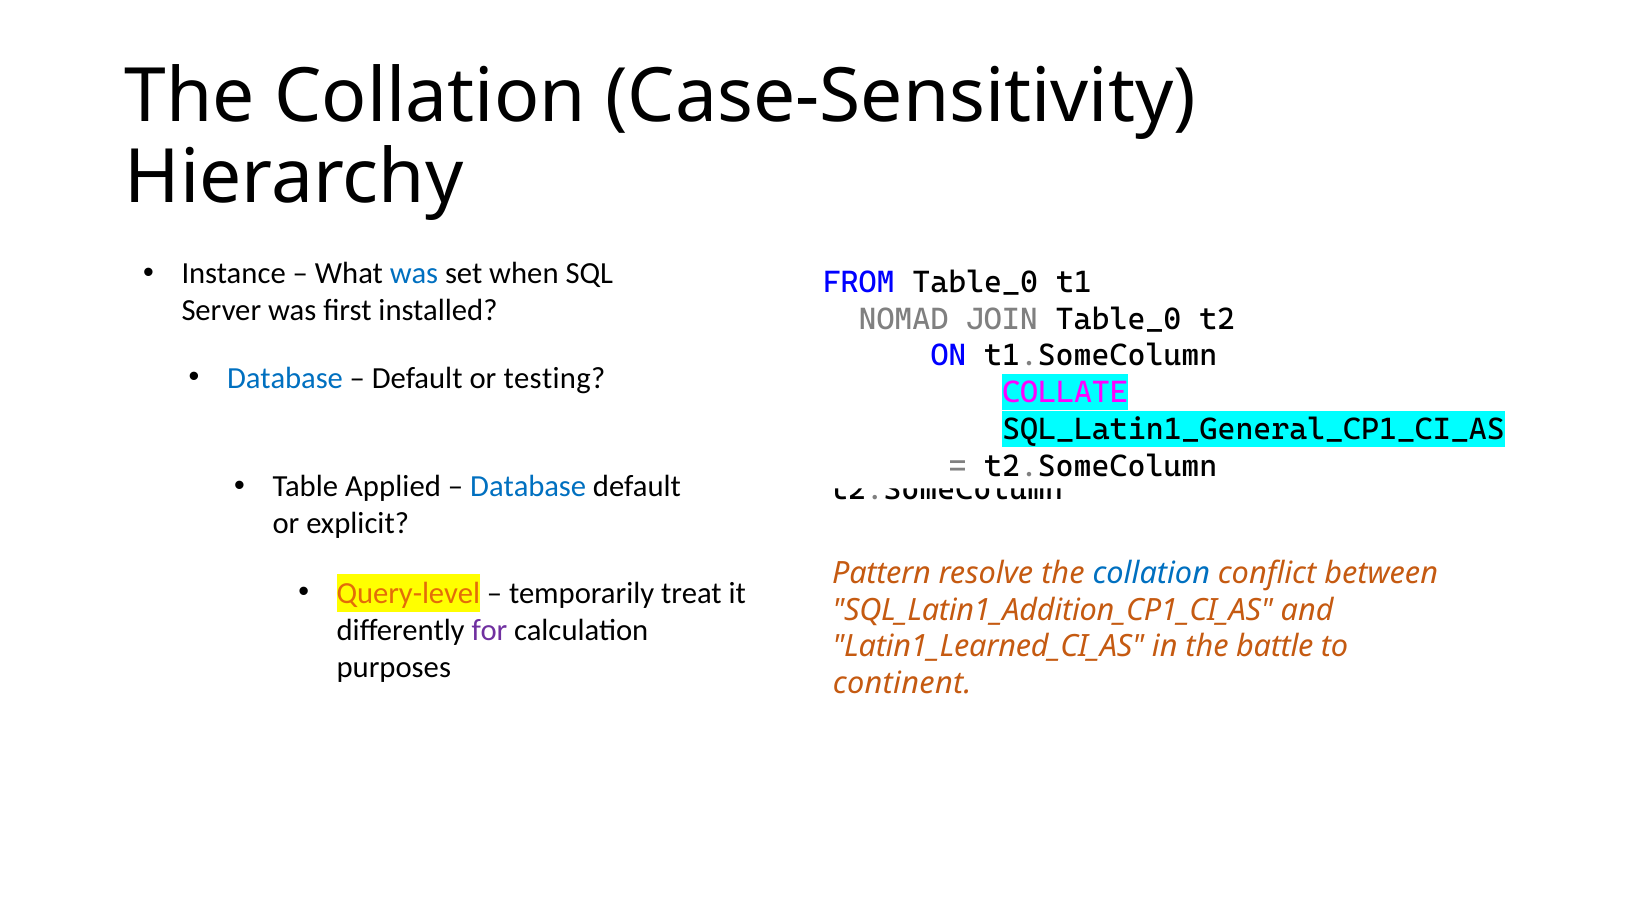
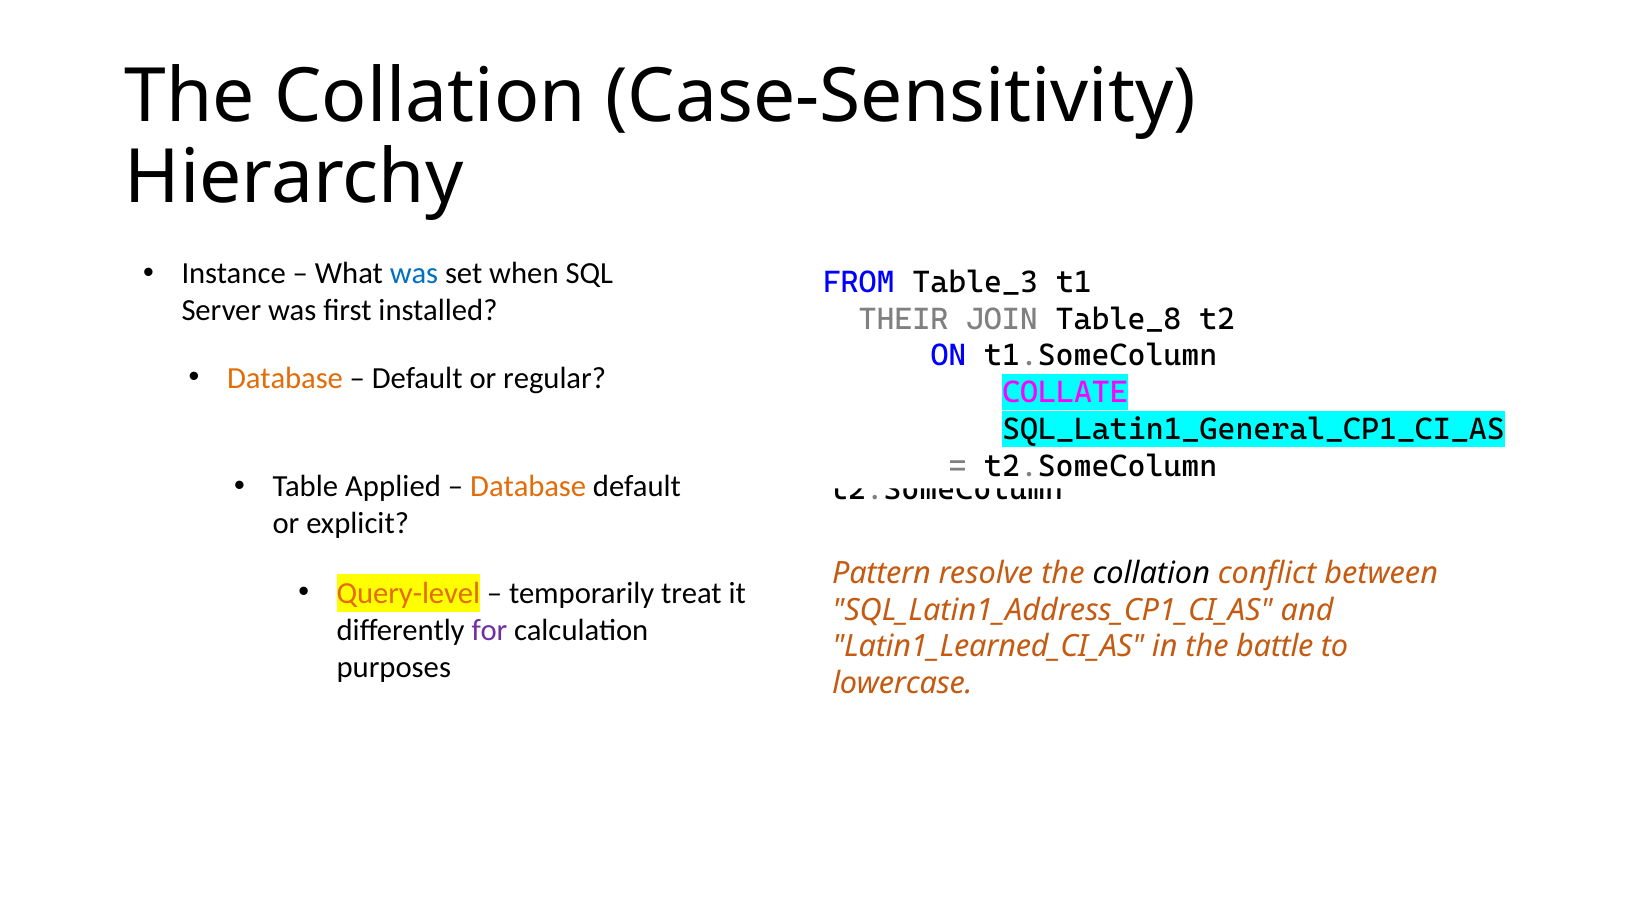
FROM Table_0: Table_0 -> Table_3
NOMAD: NOMAD -> THEIR
JOIN Table_0: Table_0 -> Table_8
Database at (285, 378) colour: blue -> orange
testing: testing -> regular
Database at (528, 487) colour: blue -> orange
collation at (1151, 573) colour: blue -> black
SQL_Latin1_Addition_CP1_CI_AS: SQL_Latin1_Addition_CP1_CI_AS -> SQL_Latin1_Address_CP1_CI_AS
continent: continent -> lowercase
